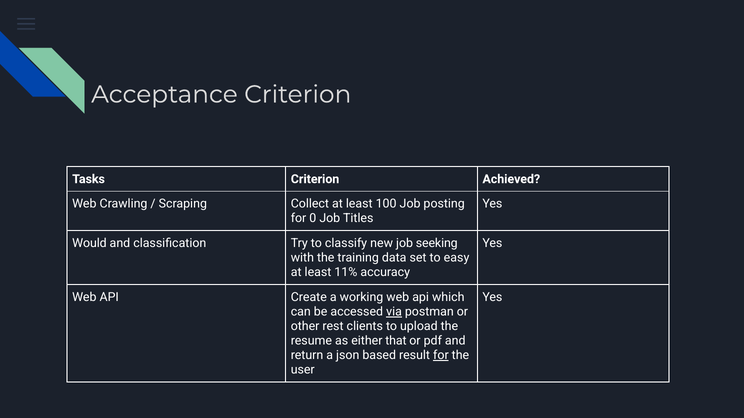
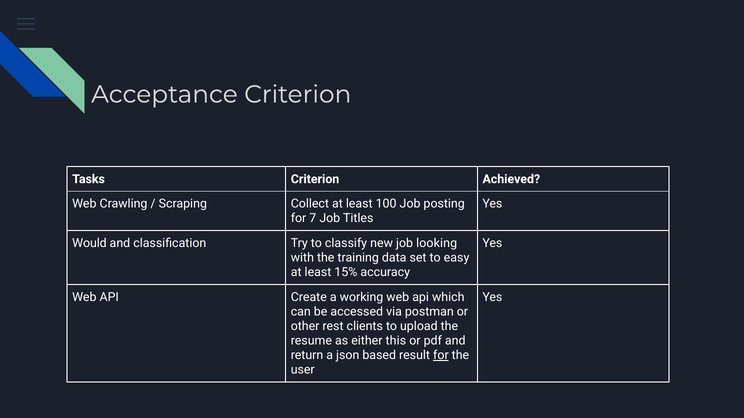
0: 0 -> 7
seeking: seeking -> looking
11%: 11% -> 15%
via underline: present -> none
that: that -> this
